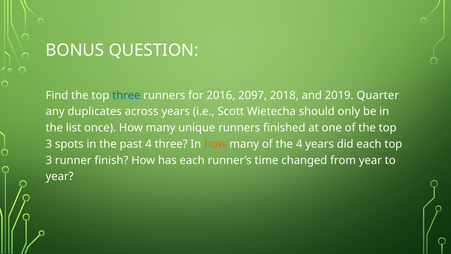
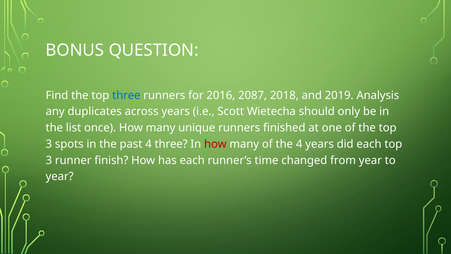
2097: 2097 -> 2087
Quarter: Quarter -> Analysis
how at (215, 144) colour: orange -> red
